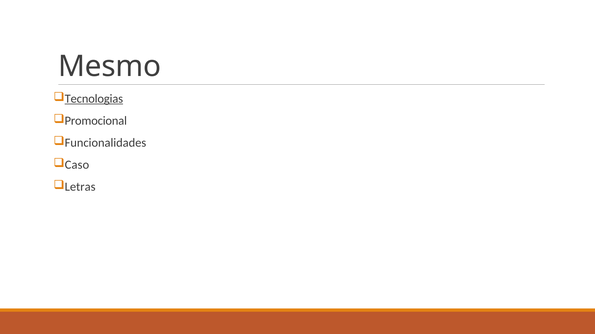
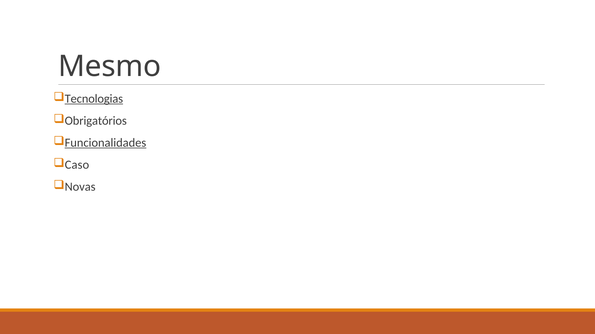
Promocional: Promocional -> Obrigatórios
Funcionalidades underline: none -> present
Letras: Letras -> Novas
